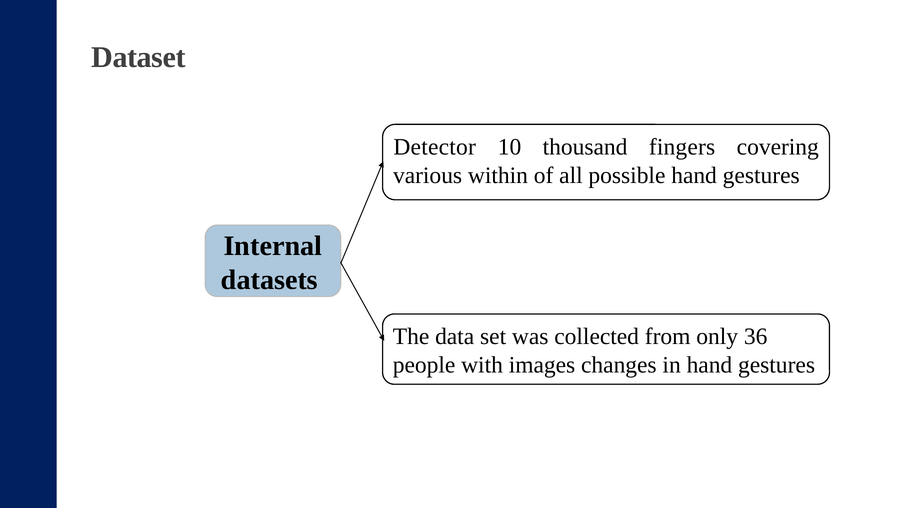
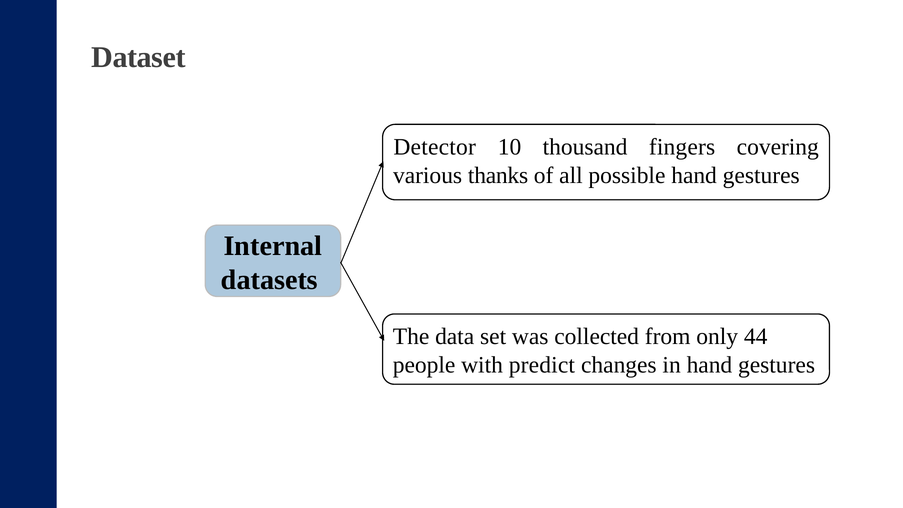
within: within -> thanks
36: 36 -> 44
images: images -> predict
